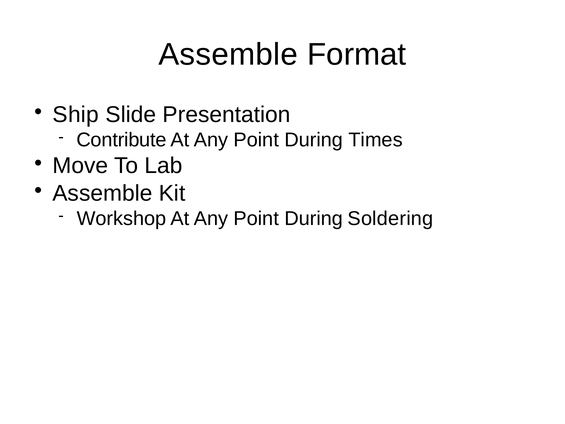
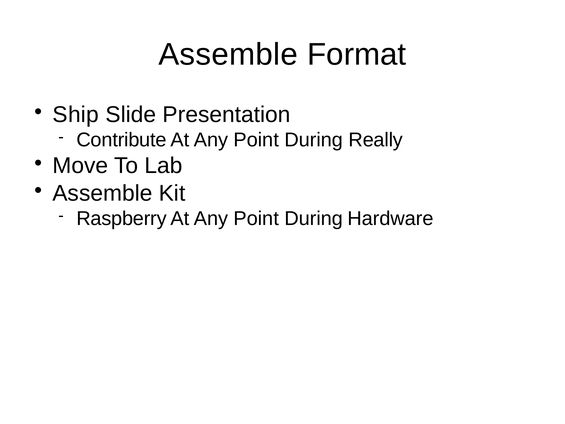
Times: Times -> Really
Workshop: Workshop -> Raspberry
Soldering: Soldering -> Hardware
